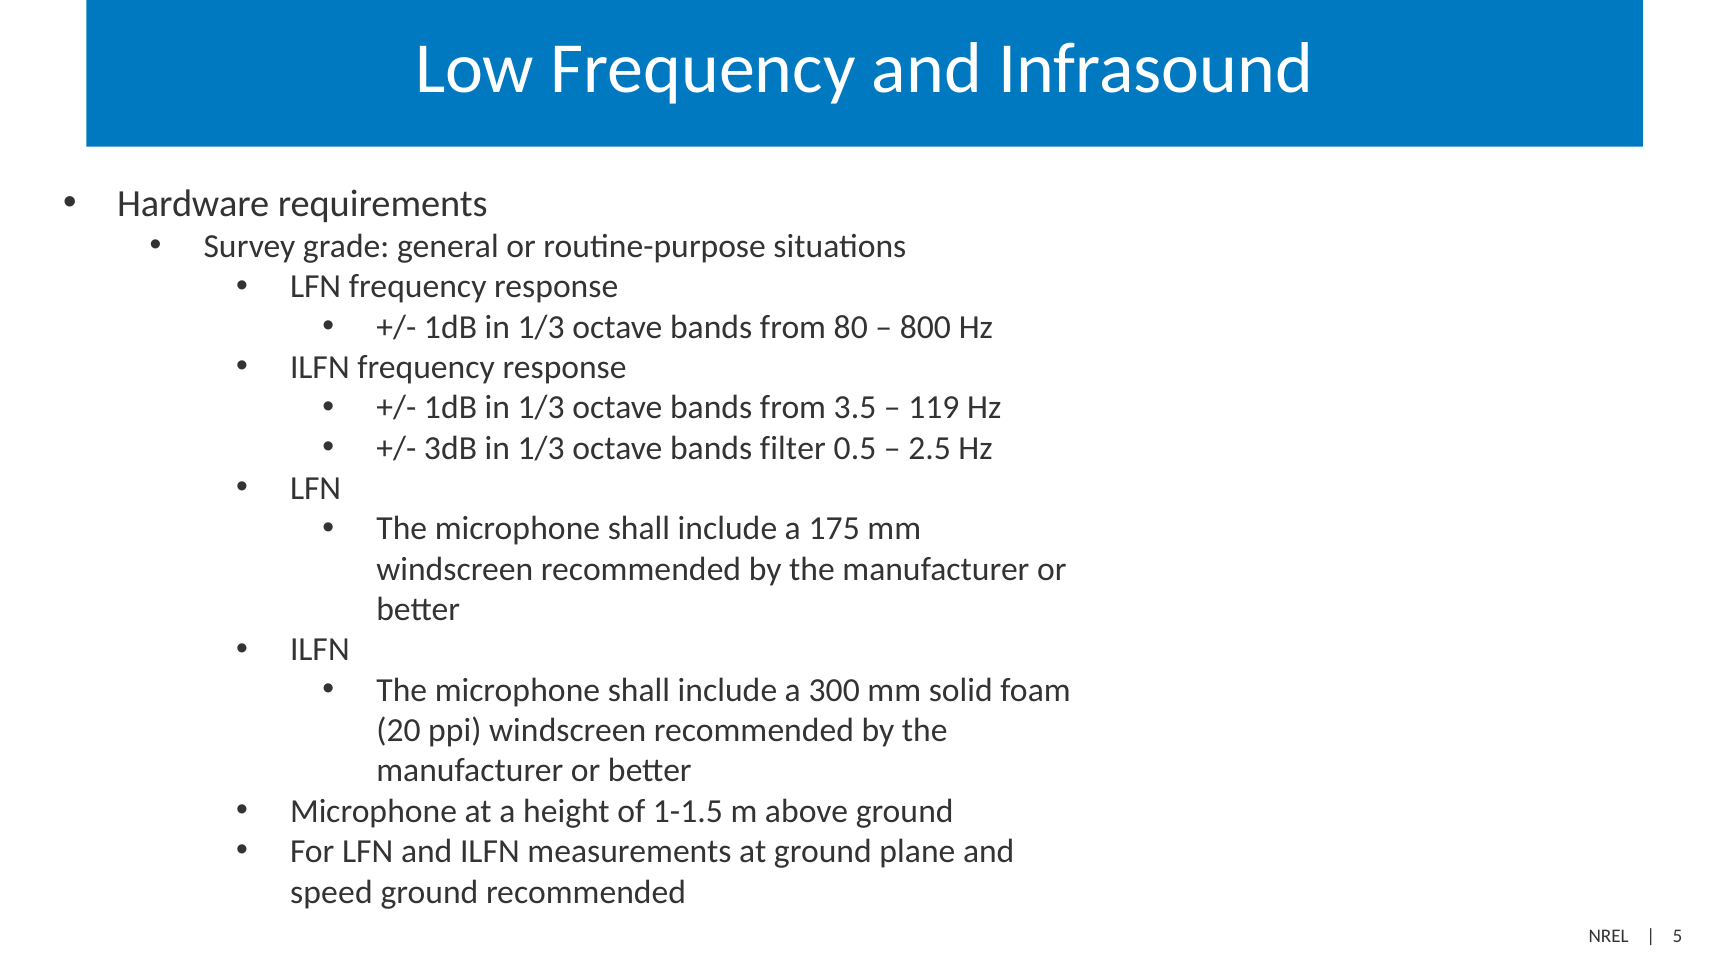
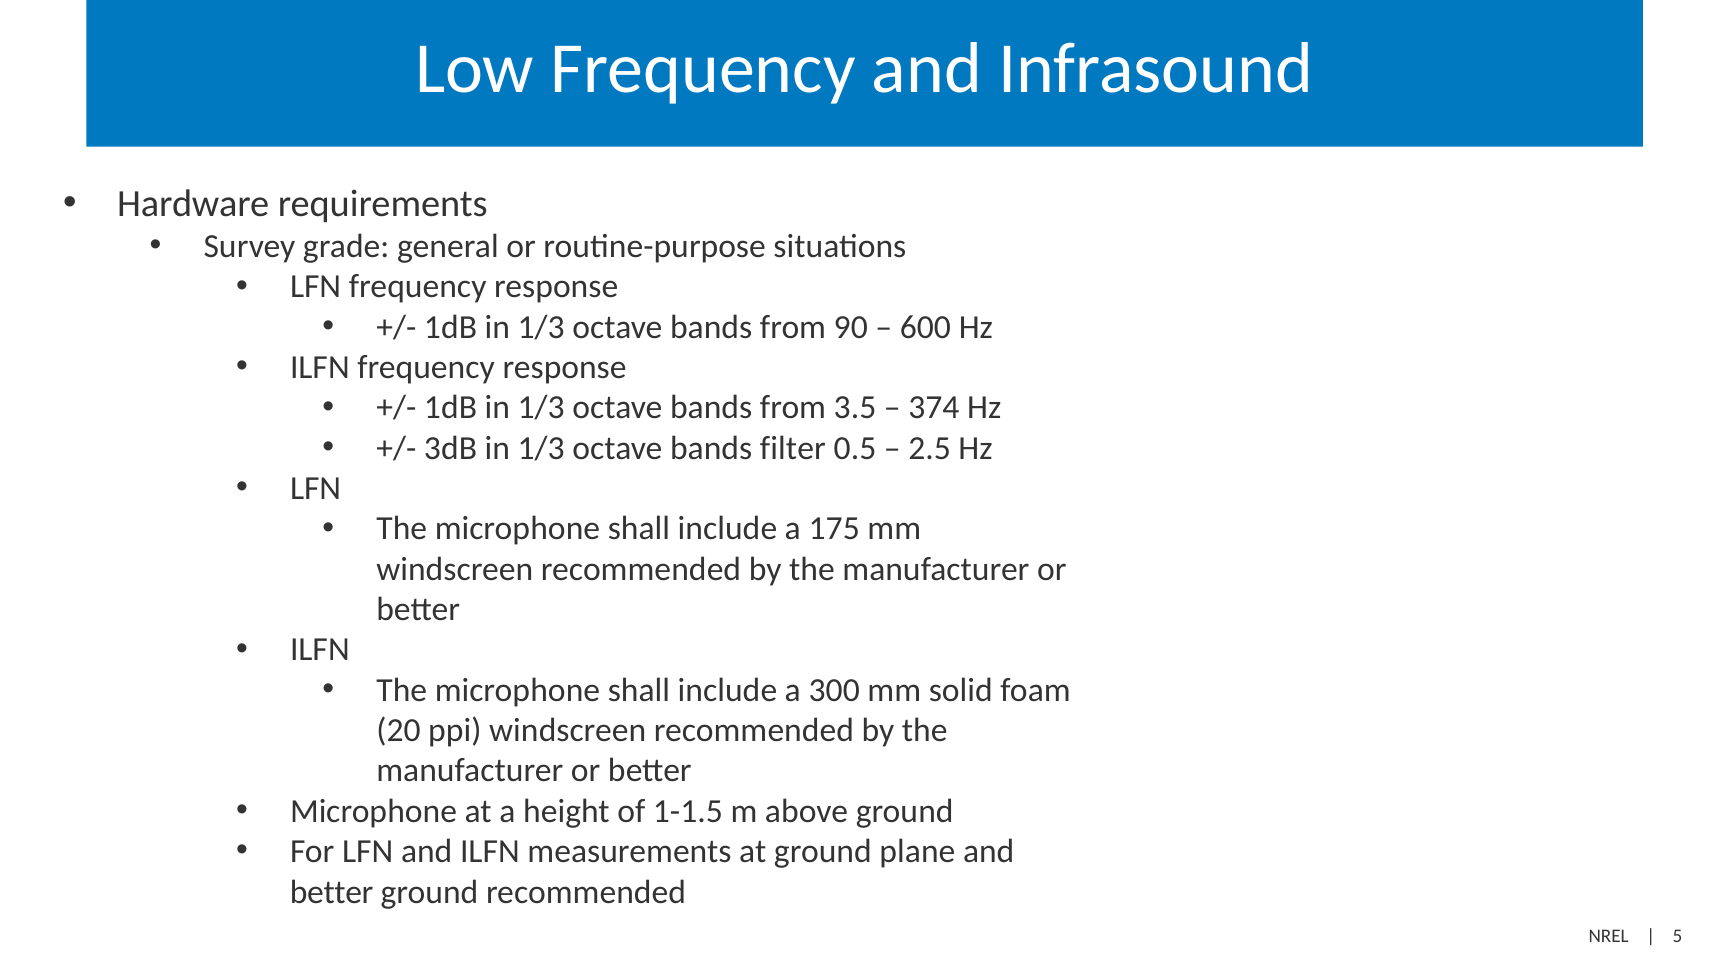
80: 80 -> 90
800: 800 -> 600
119: 119 -> 374
speed at (331, 892): speed -> better
